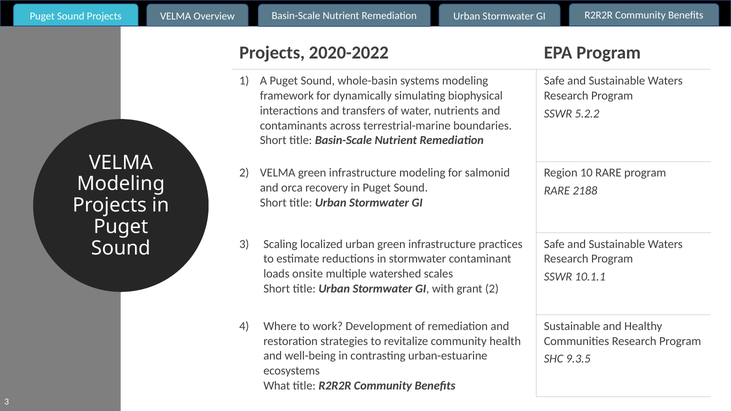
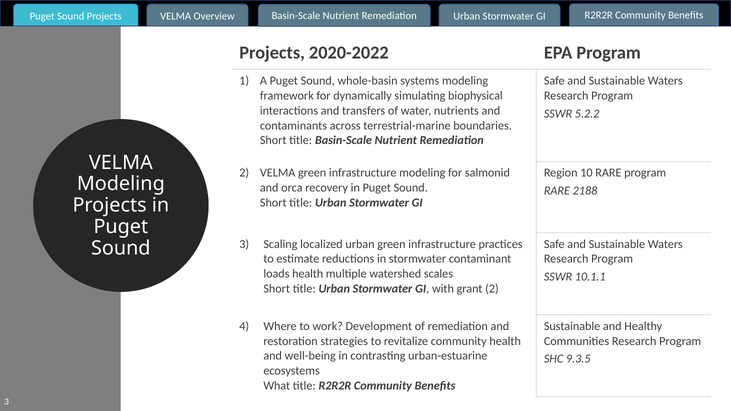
loads onsite: onsite -> health
